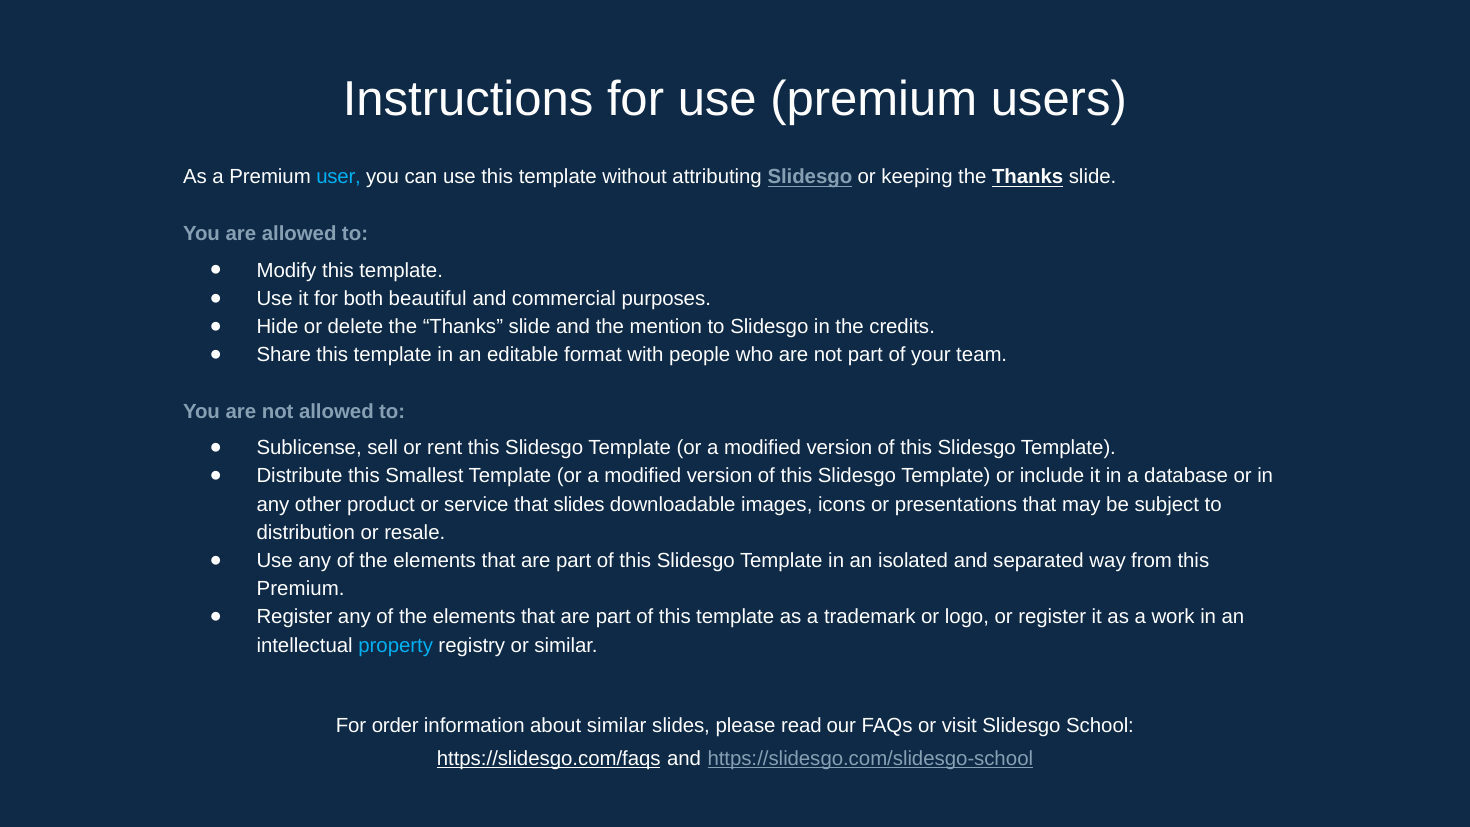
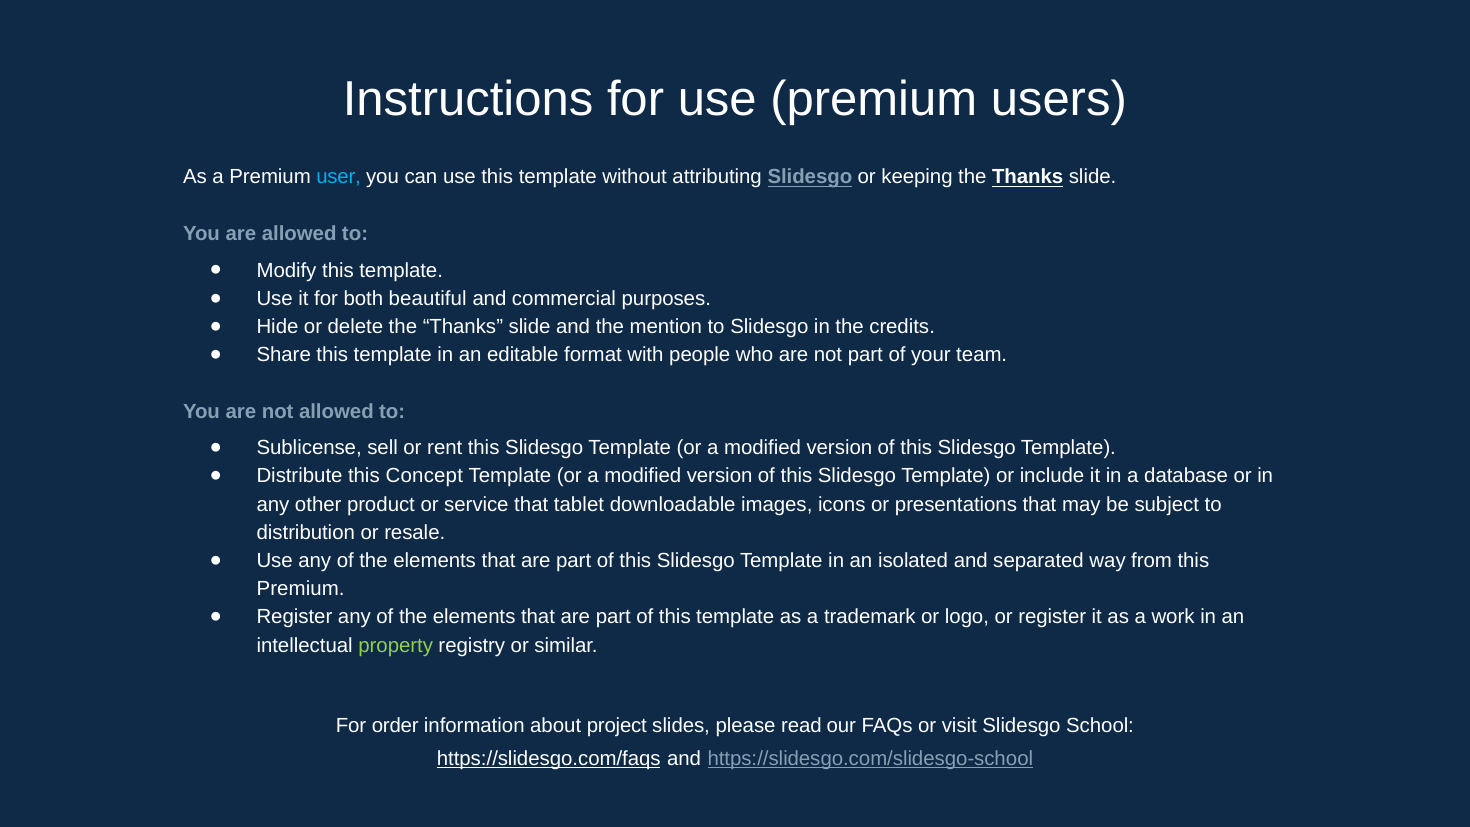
Smallest: Smallest -> Concept
that slides: slides -> tablet
property colour: light blue -> light green
about similar: similar -> project
